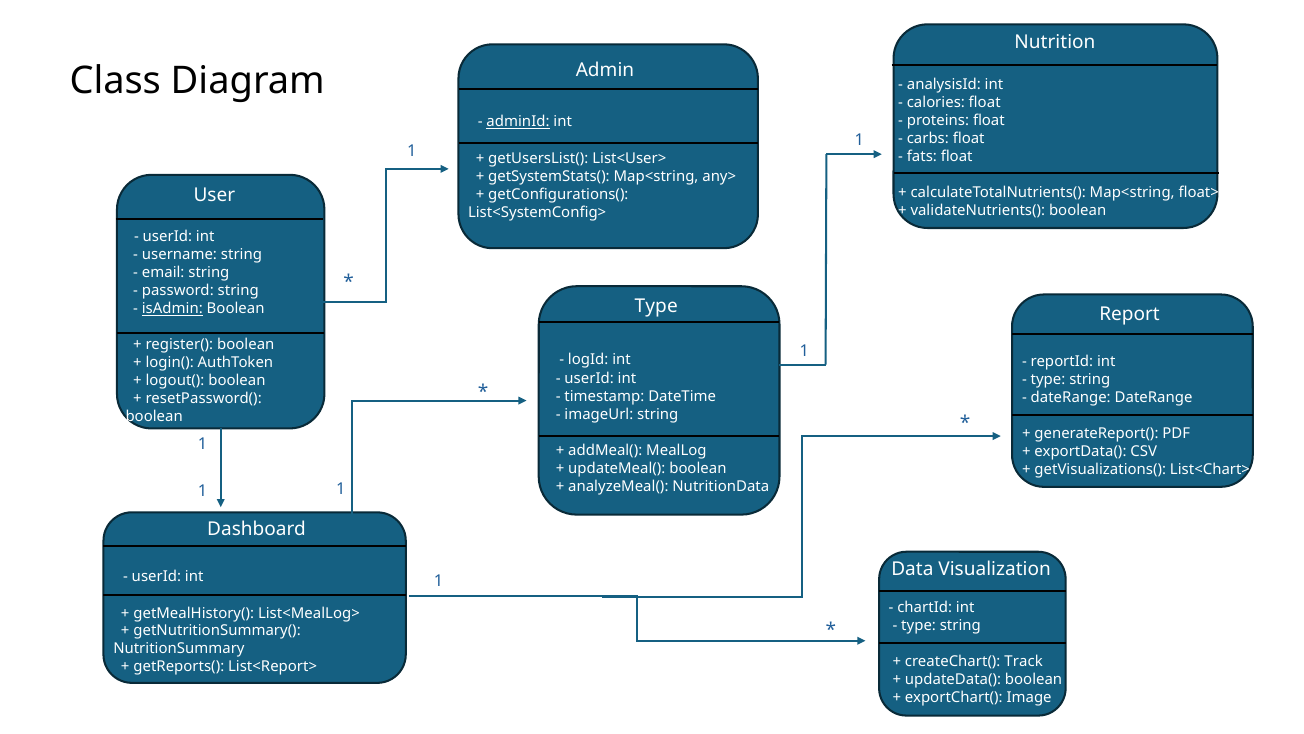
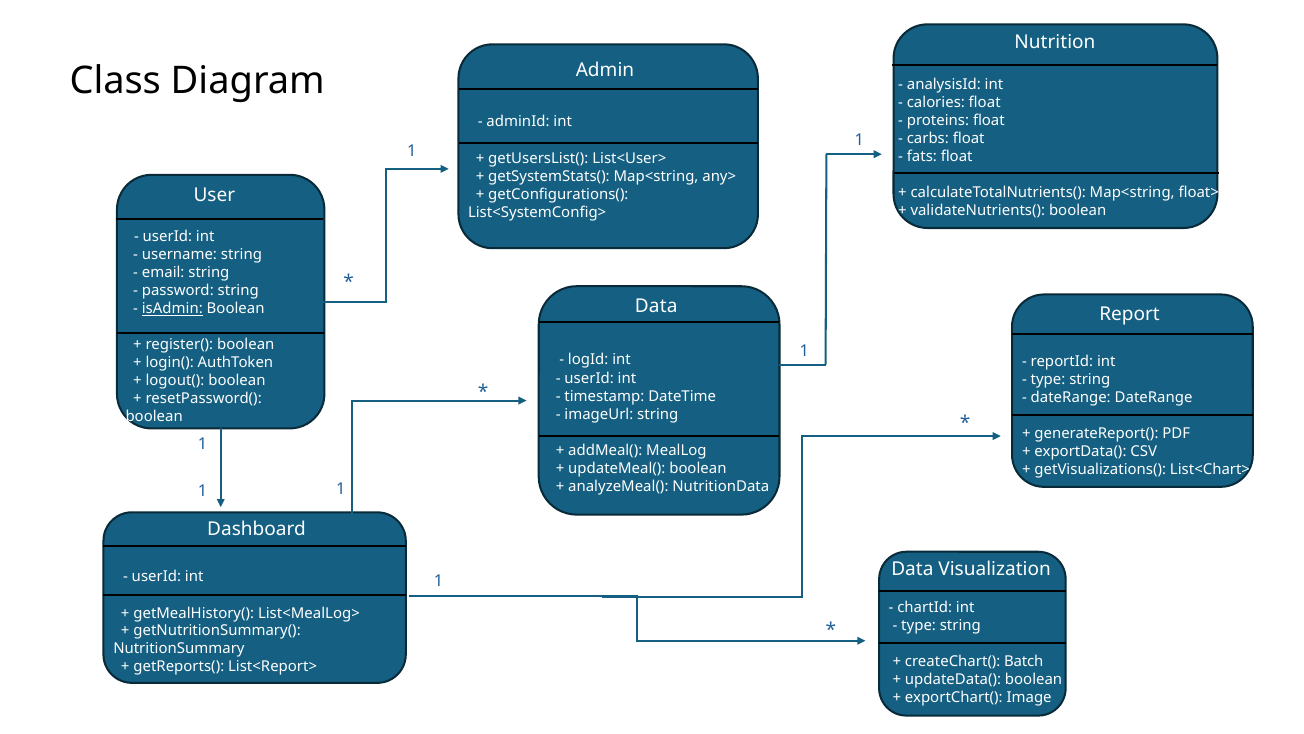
adminId underline: present -> none
Type at (656, 306): Type -> Data
Track: Track -> Batch
